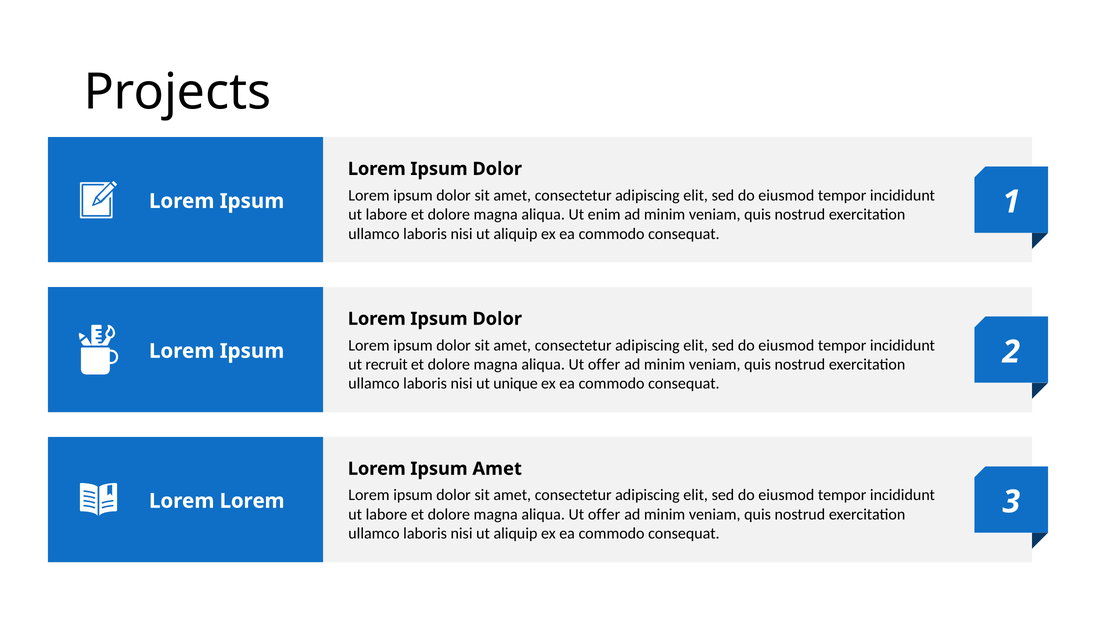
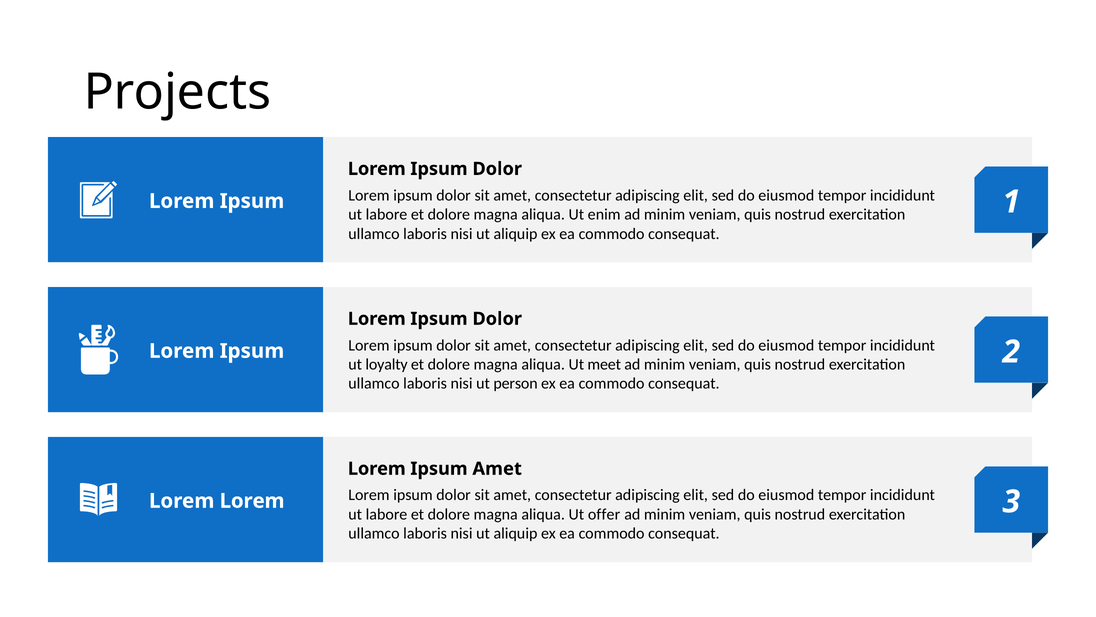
recruit: recruit -> loyalty
offer at (604, 364): offer -> meet
unique: unique -> person
